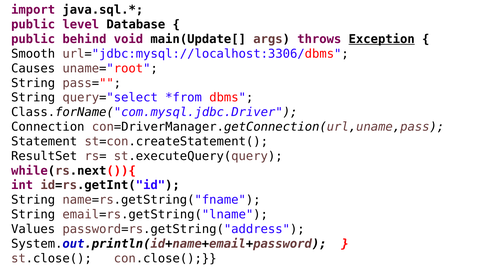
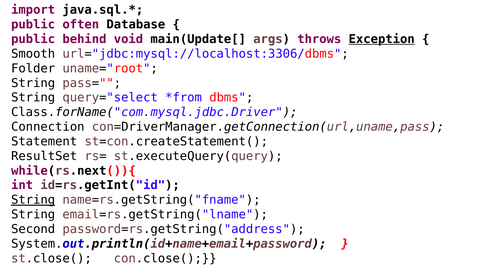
level: level -> often
Causes: Causes -> Folder
String at (33, 200) underline: none -> present
Values: Values -> Second
